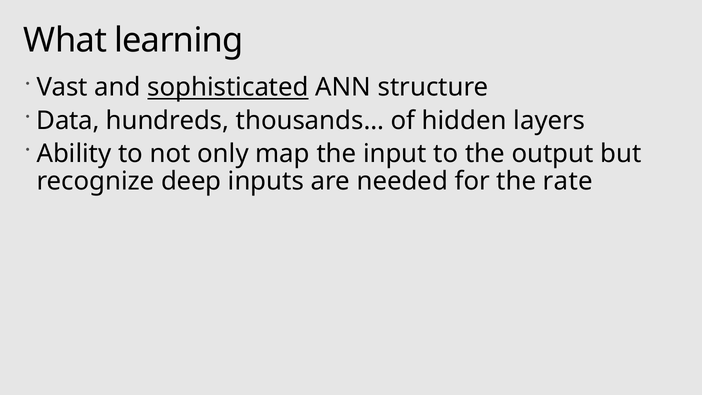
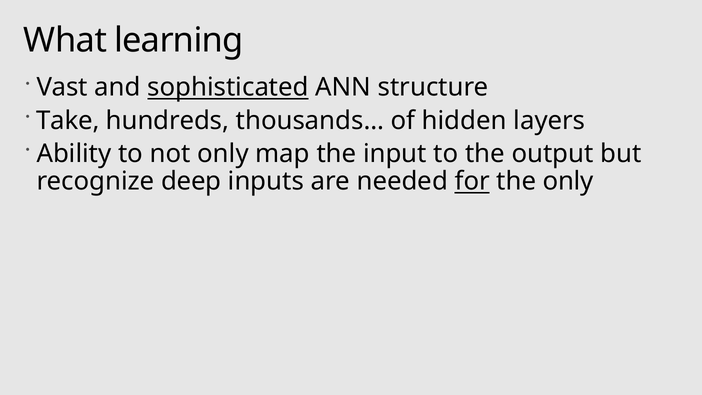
Data: Data -> Take
for underline: none -> present
the rate: rate -> only
